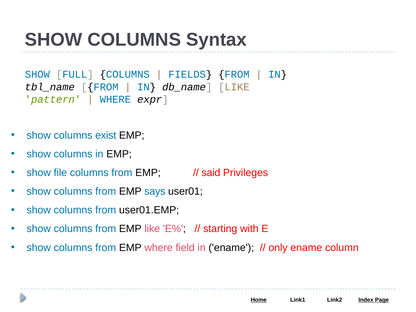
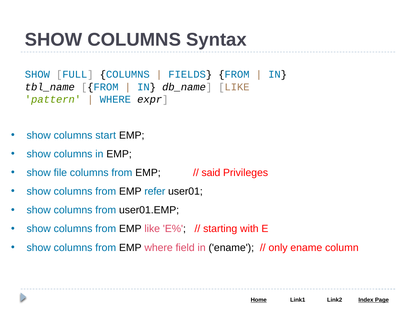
exist: exist -> start
says: says -> refer
